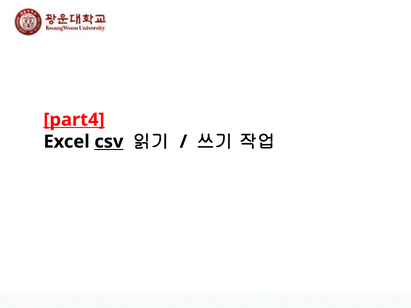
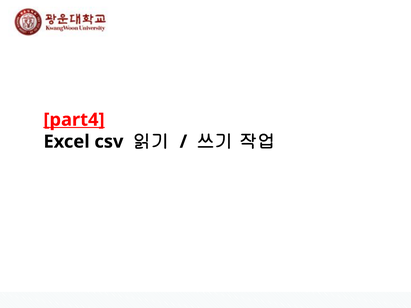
csv underline: present -> none
